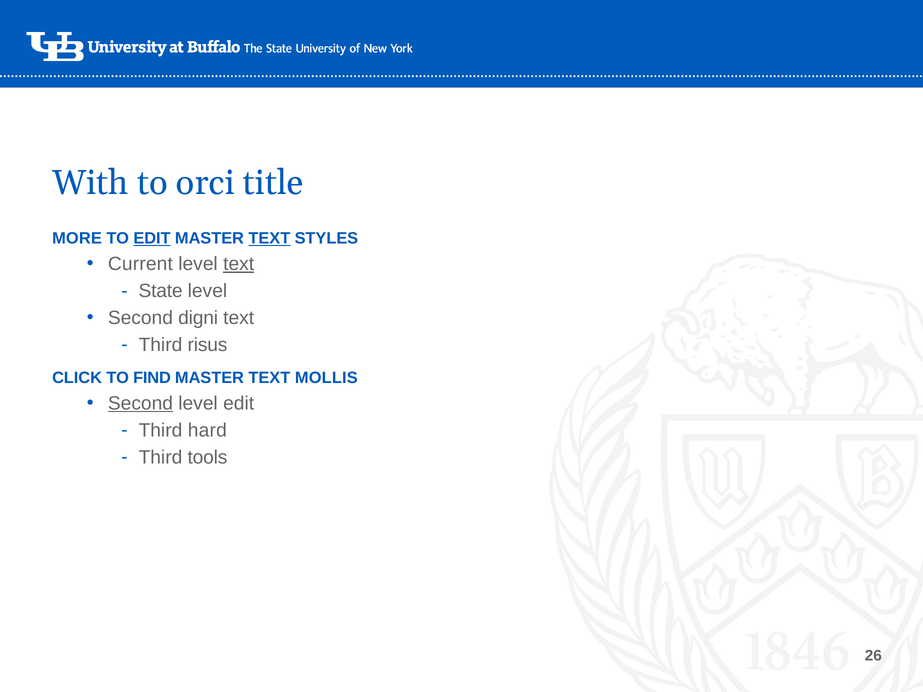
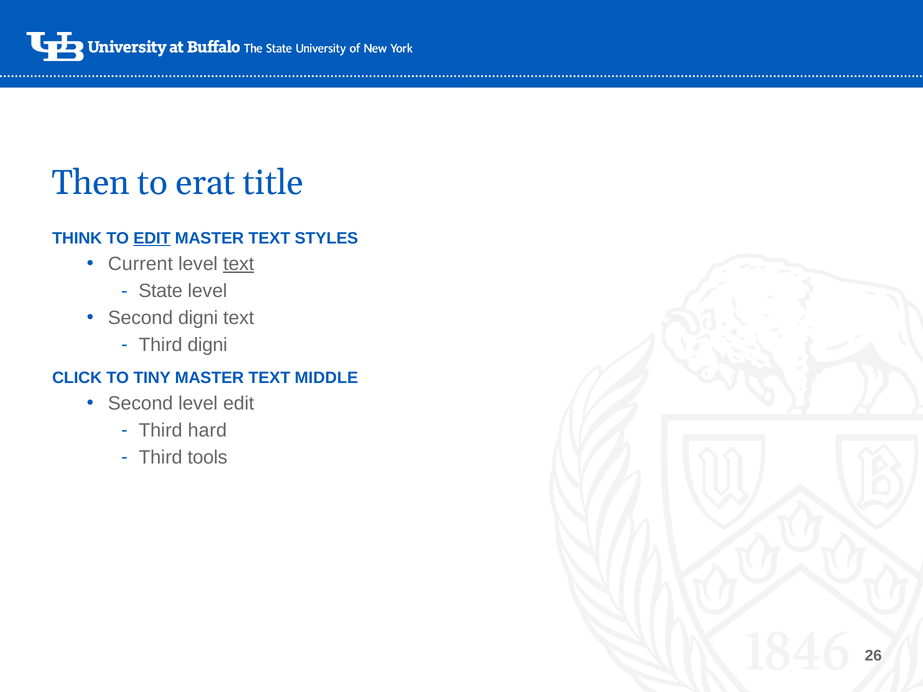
With: With -> Then
orci: orci -> erat
MORE: MORE -> THINK
TEXT at (269, 239) underline: present -> none
Third risus: risus -> digni
FIND: FIND -> TINY
MOLLIS: MOLLIS -> MIDDLE
Second at (140, 404) underline: present -> none
